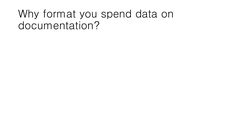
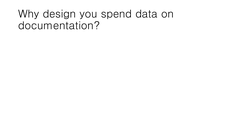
format: format -> design
